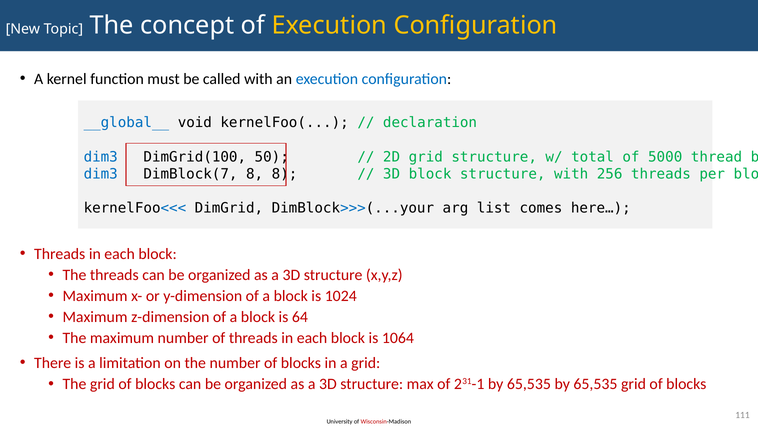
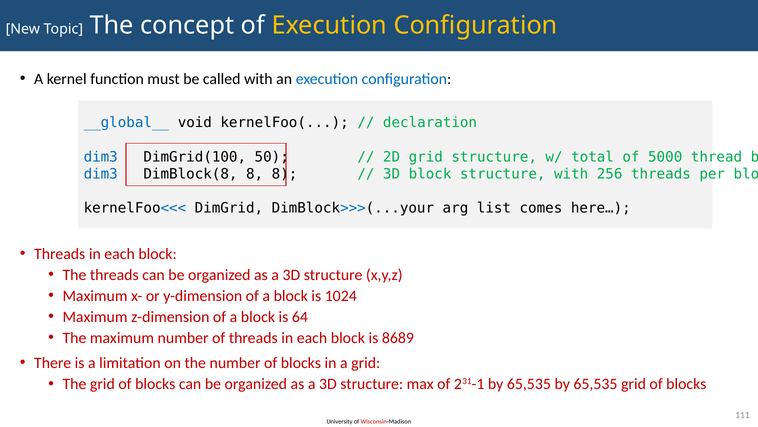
DimBlock(7: DimBlock(7 -> DimBlock(8
1064: 1064 -> 8689
